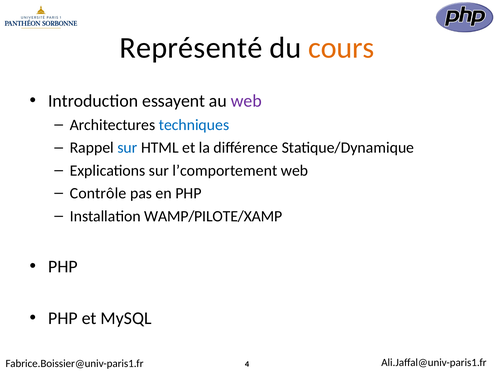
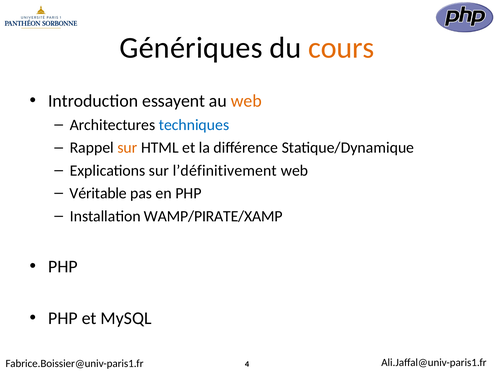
Représenté: Représenté -> Génériques
web at (246, 101) colour: purple -> orange
sur at (127, 148) colour: blue -> orange
l’comportement: l’comportement -> l’définitivement
Contrôle: Contrôle -> Véritable
WAMP/PILOTE/XAMP: WAMP/PILOTE/XAMP -> WAMP/PIRATE/XAMP
